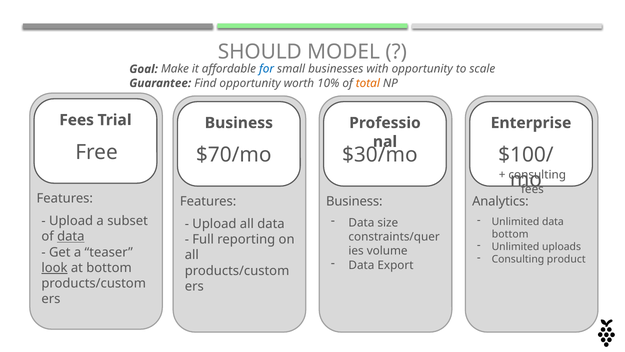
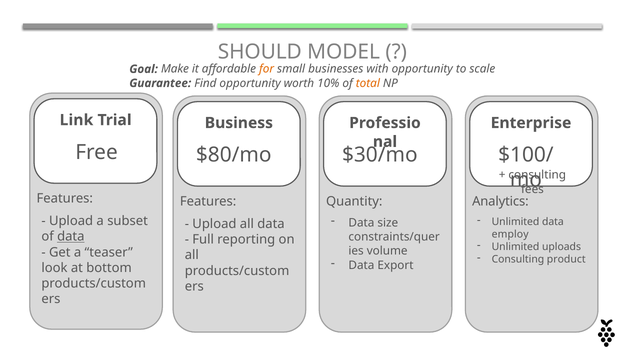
for colour: blue -> orange
Fees at (77, 120): Fees -> Link
$70/mo: $70/mo -> $80/mo
Business at (354, 201): Business -> Quantity
bottom at (510, 234): bottom -> employ
look underline: present -> none
